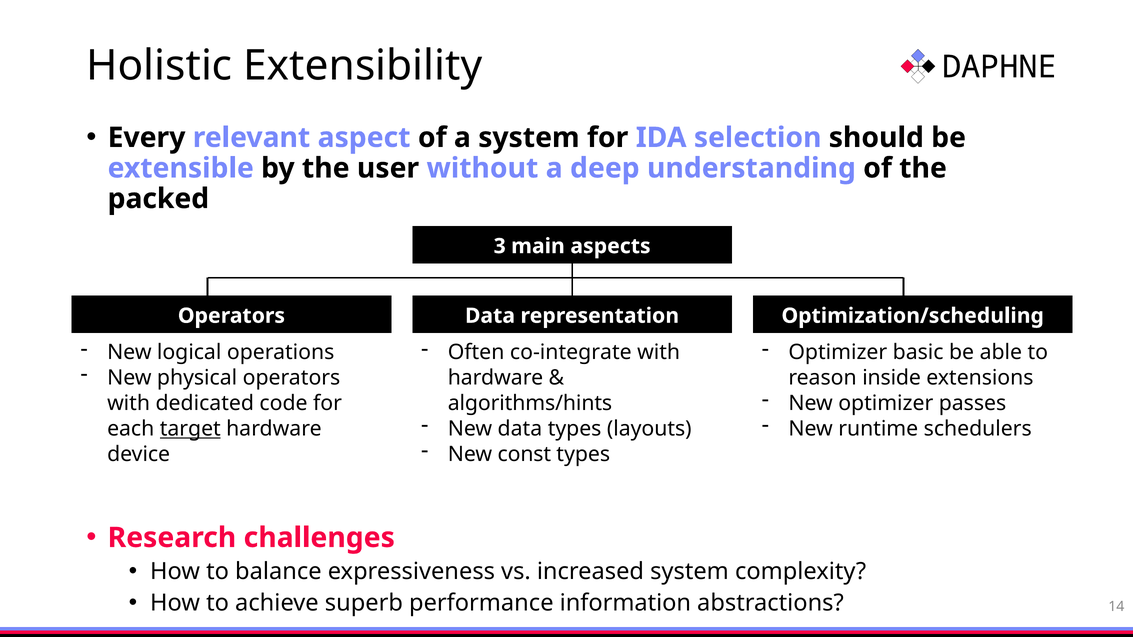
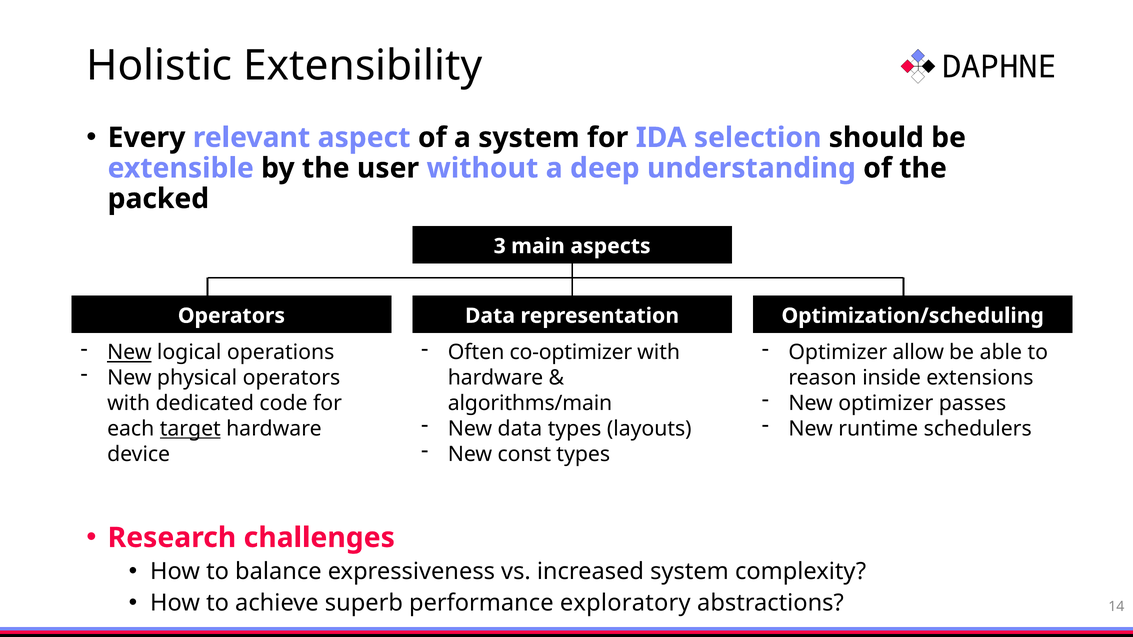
New at (129, 353) underline: none -> present
co-integrate: co-integrate -> co-optimizer
basic: basic -> allow
algorithms/hints: algorithms/hints -> algorithms/main
information: information -> exploratory
